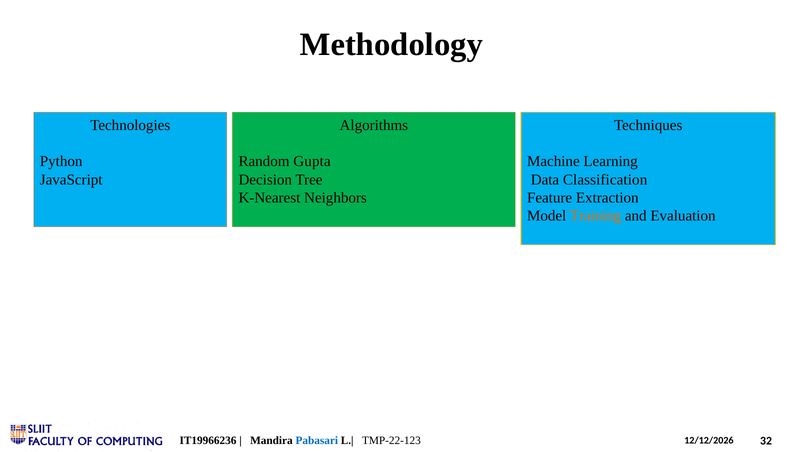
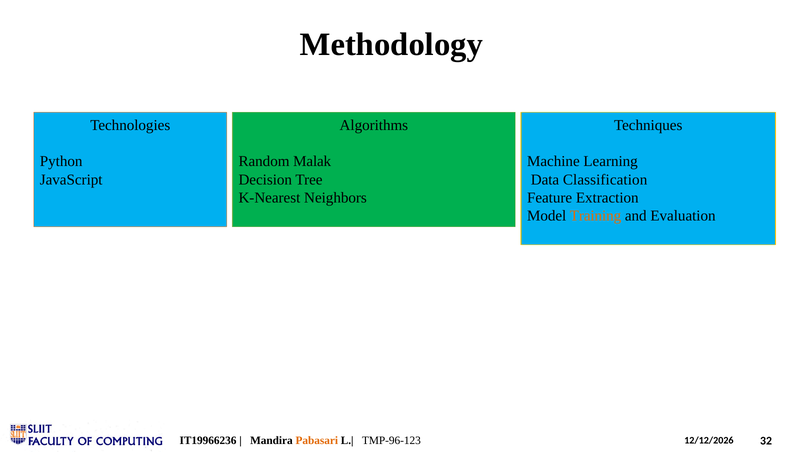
Gupta: Gupta -> Malak
Pabasari colour: blue -> orange
TMP-22-123: TMP-22-123 -> TMP-96-123
